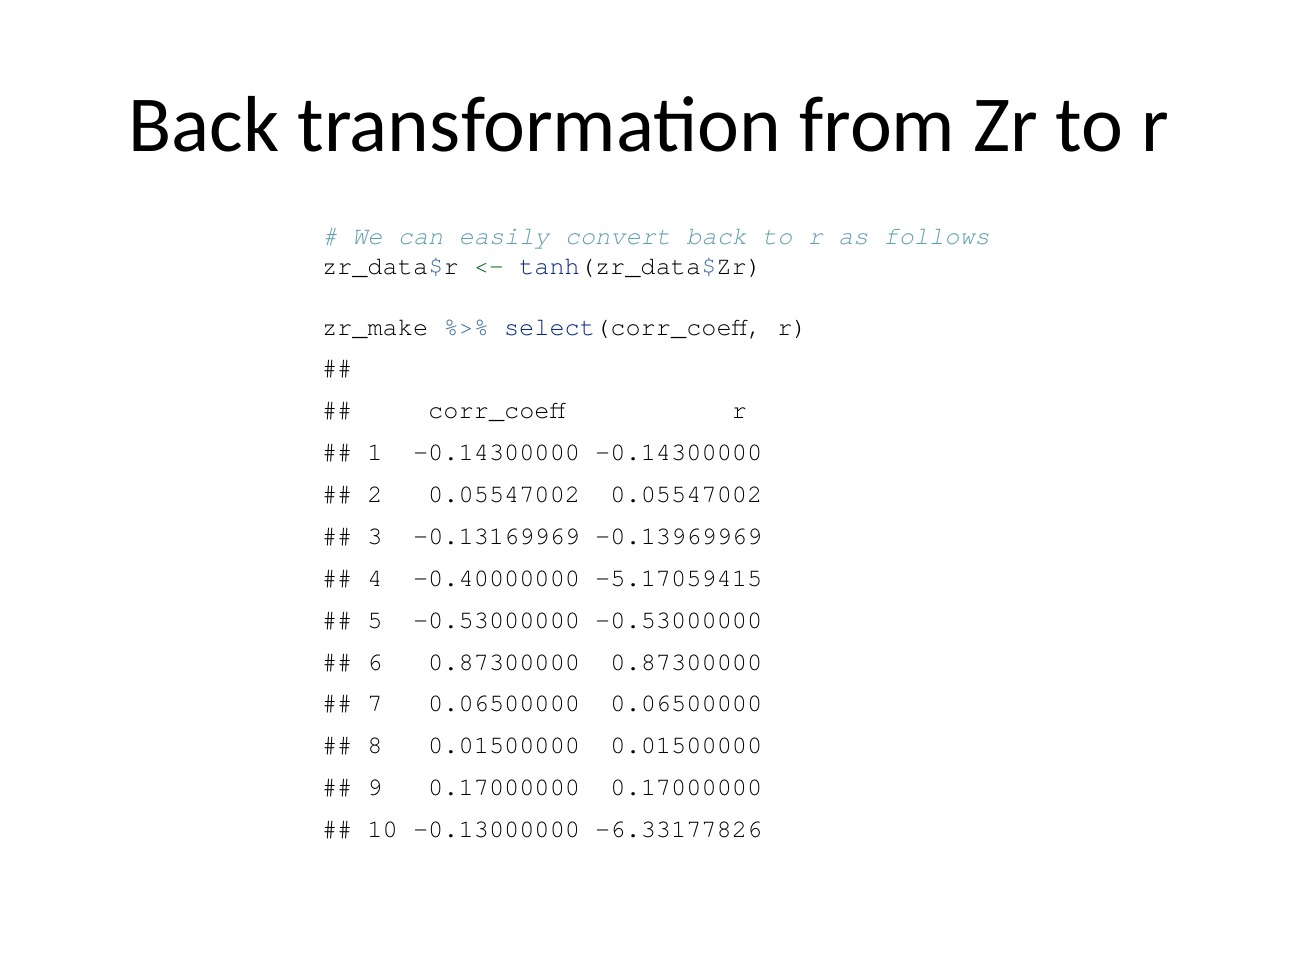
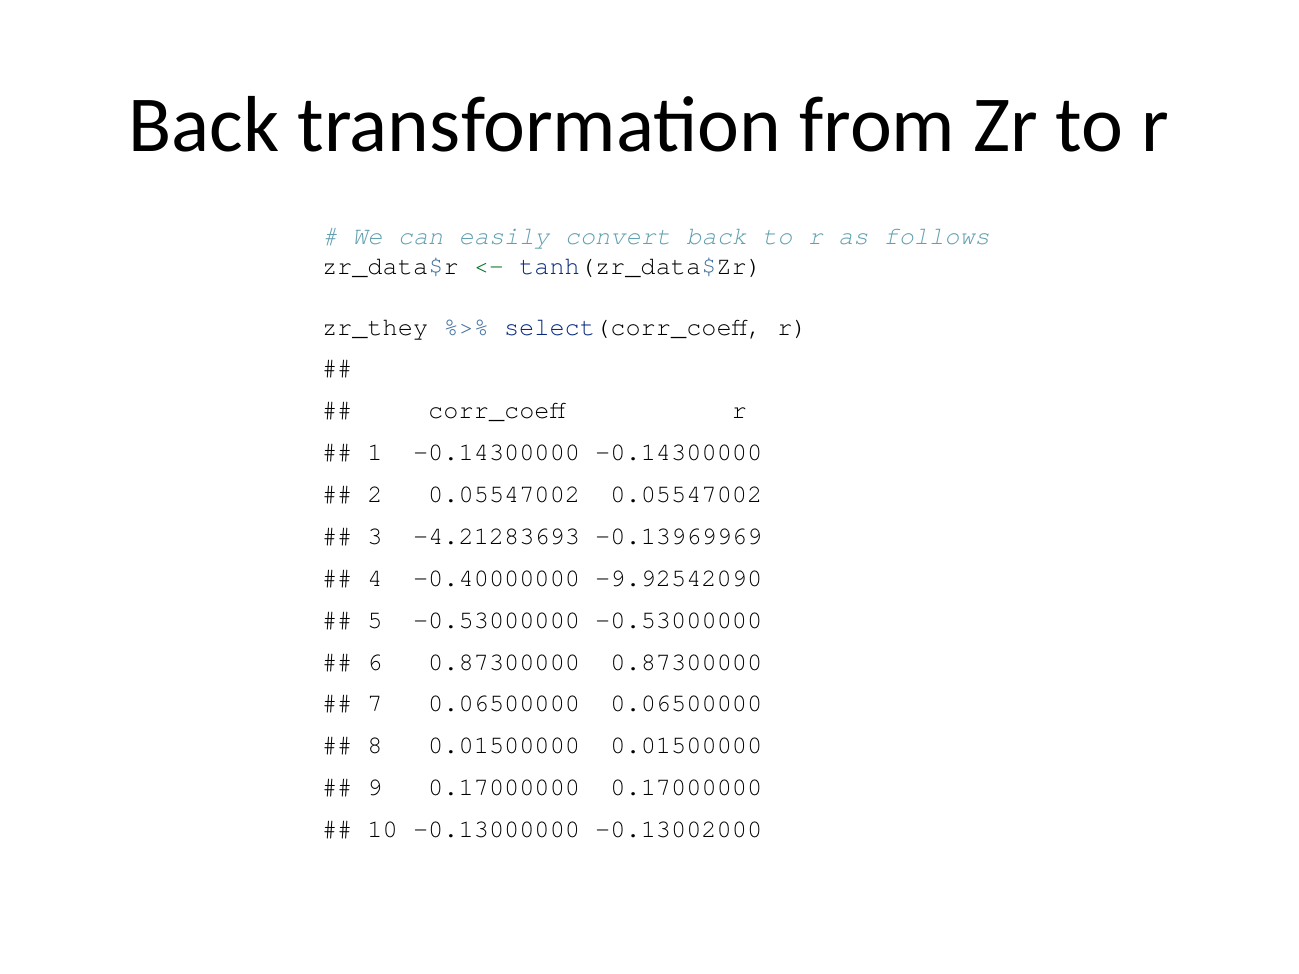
zr_make: zr_make -> zr_they
-0.13169969: -0.13169969 -> -4.21283693
-5.17059415: -5.17059415 -> -9.92542090
-6.33177826: -6.33177826 -> -0.13002000
